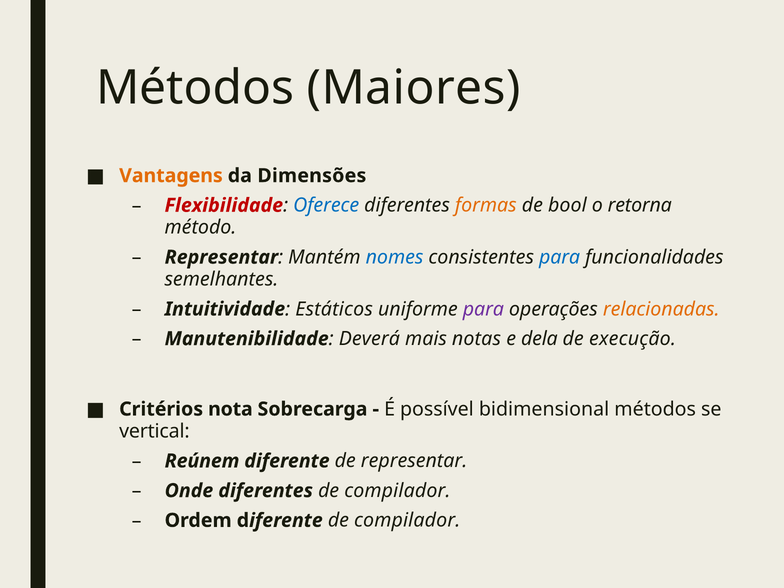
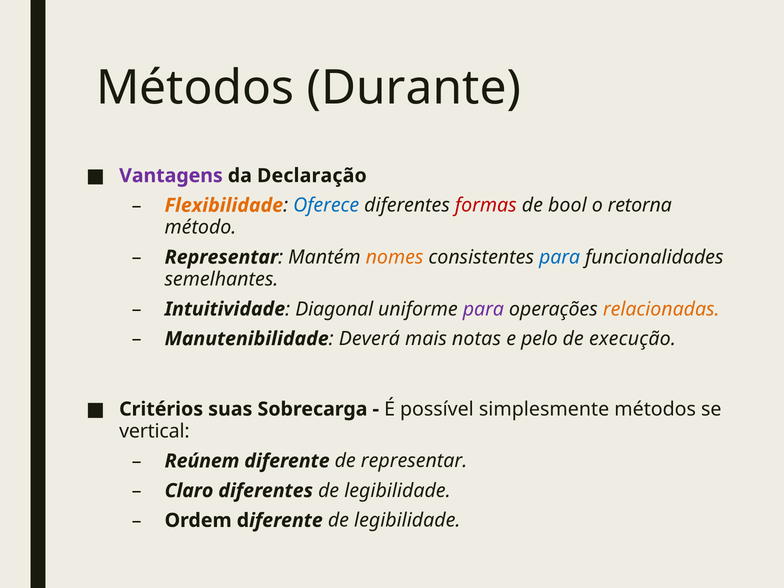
Maiores: Maiores -> Durante
Vantagens colour: orange -> purple
Dimensões: Dimensões -> Declaração
Flexibilidade colour: red -> orange
formas colour: orange -> red
nomes colour: blue -> orange
Estáticos: Estáticos -> Diagonal
dela: dela -> pelo
nota: nota -> suas
bidimensional: bidimensional -> simplesmente
Onde: Onde -> Claro
diferentes de compilador: compilador -> legibilidade
diferente de compilador: compilador -> legibilidade
